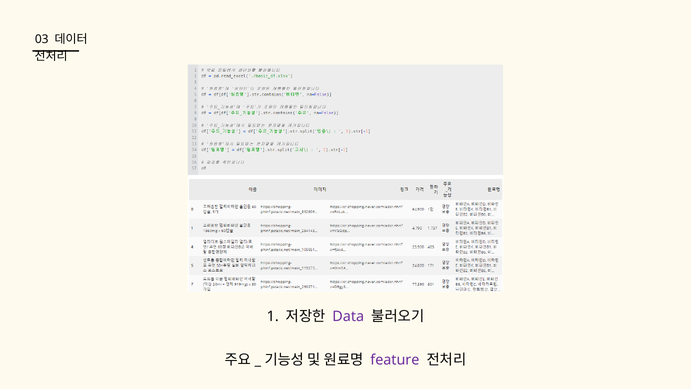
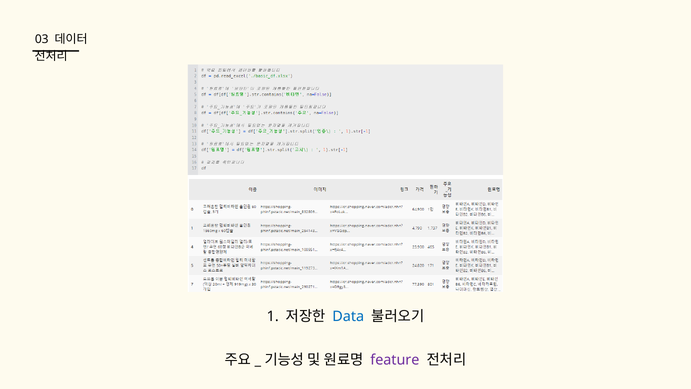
Data colour: purple -> blue
